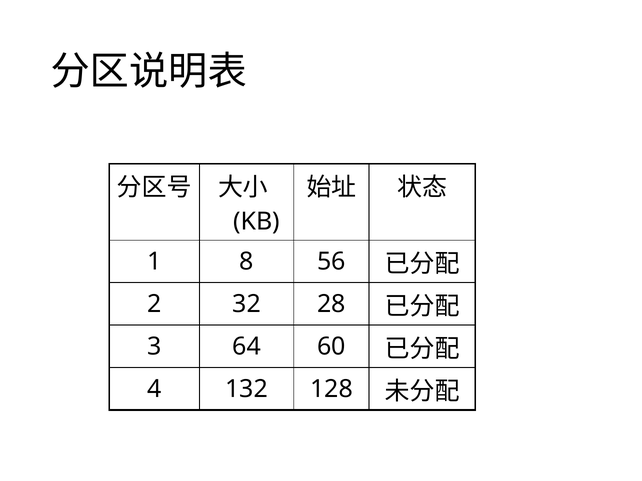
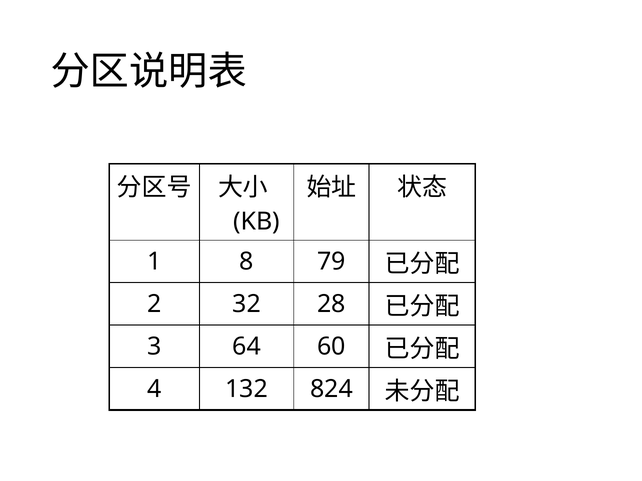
56: 56 -> 79
128: 128 -> 824
